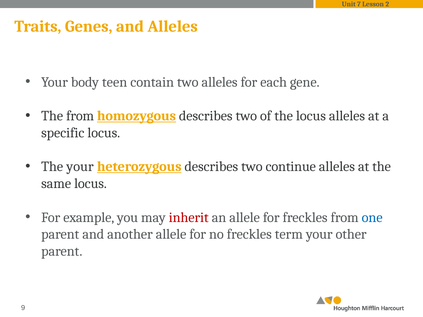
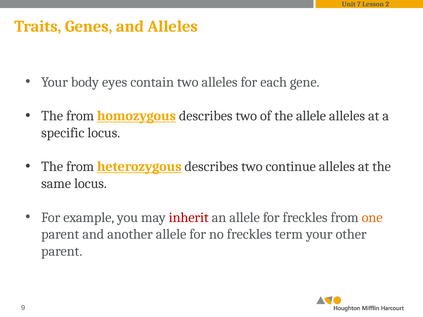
teen: teen -> eyes
the locus: locus -> allele
your at (80, 167): your -> from
one colour: blue -> orange
